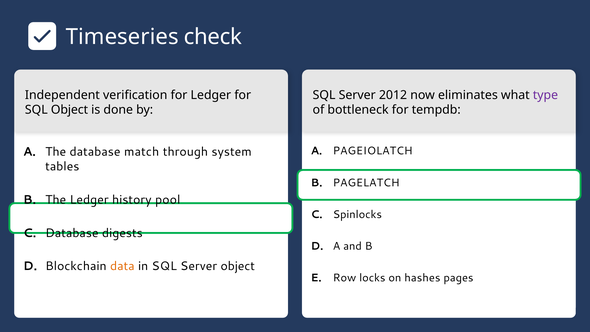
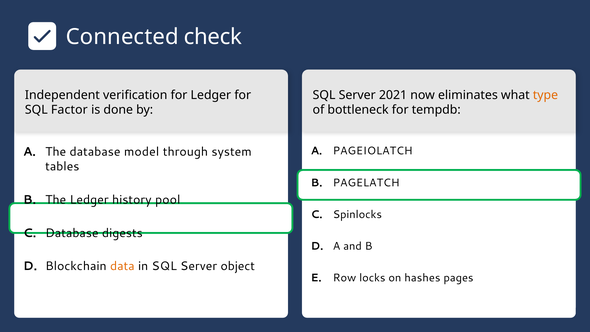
Timeseries: Timeseries -> Connected
2012: 2012 -> 2021
type colour: purple -> orange
SQL Object: Object -> Factor
match: match -> model
